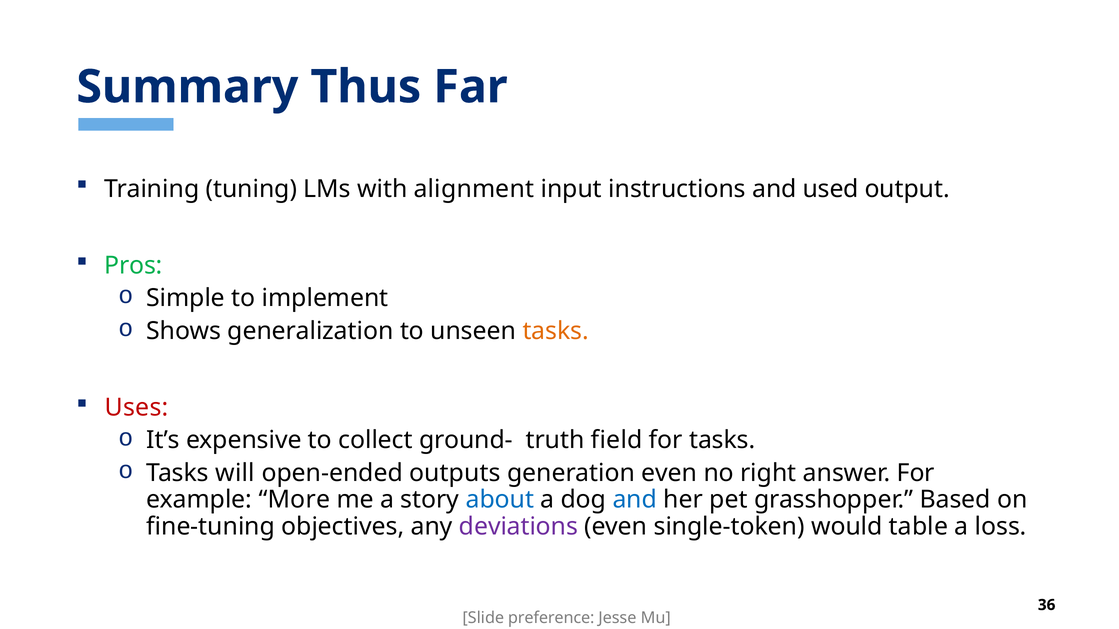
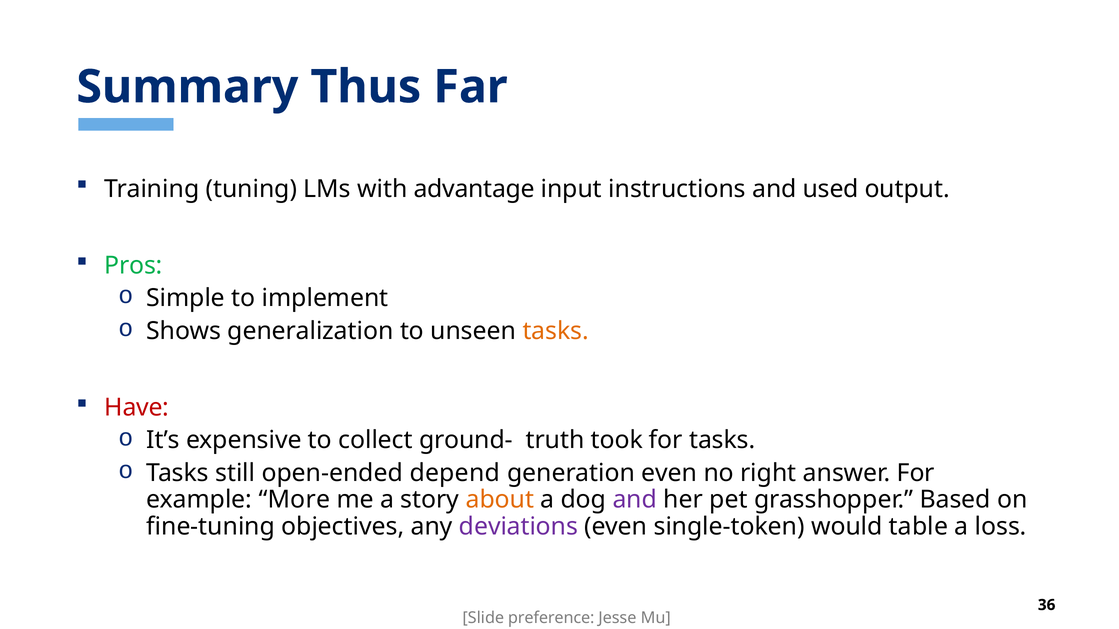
alignment: alignment -> advantage
Uses: Uses -> Have
field: field -> took
will: will -> still
outputs: outputs -> depend
about colour: blue -> orange
and at (635, 500) colour: blue -> purple
